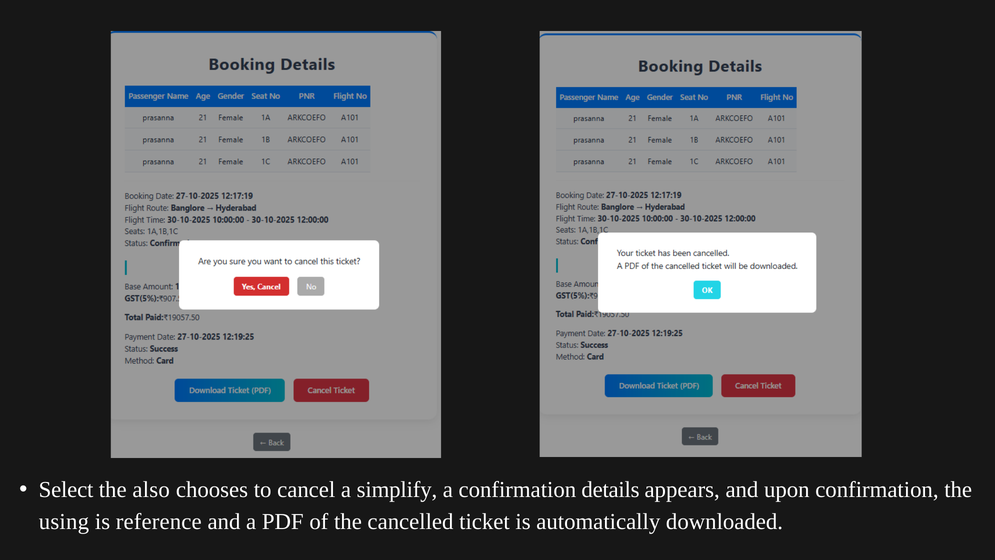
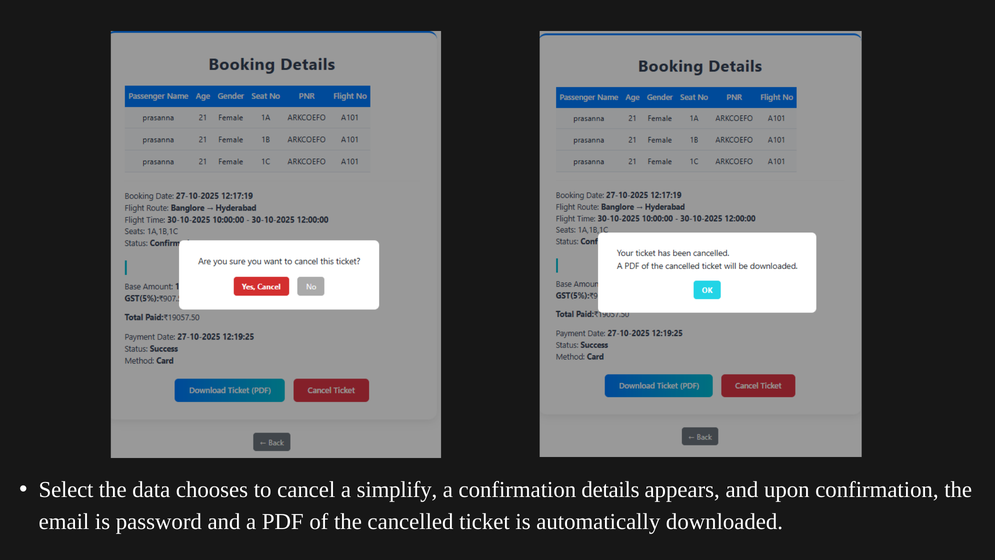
also: also -> data
using: using -> email
reference: reference -> password
